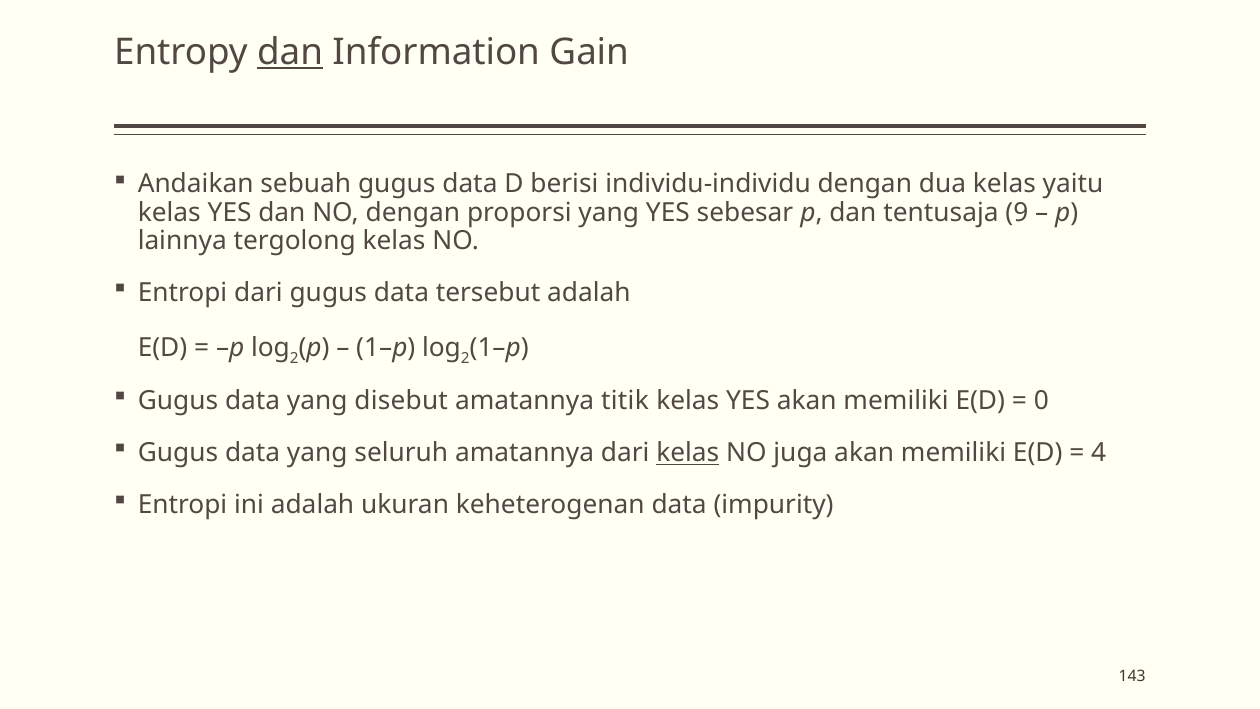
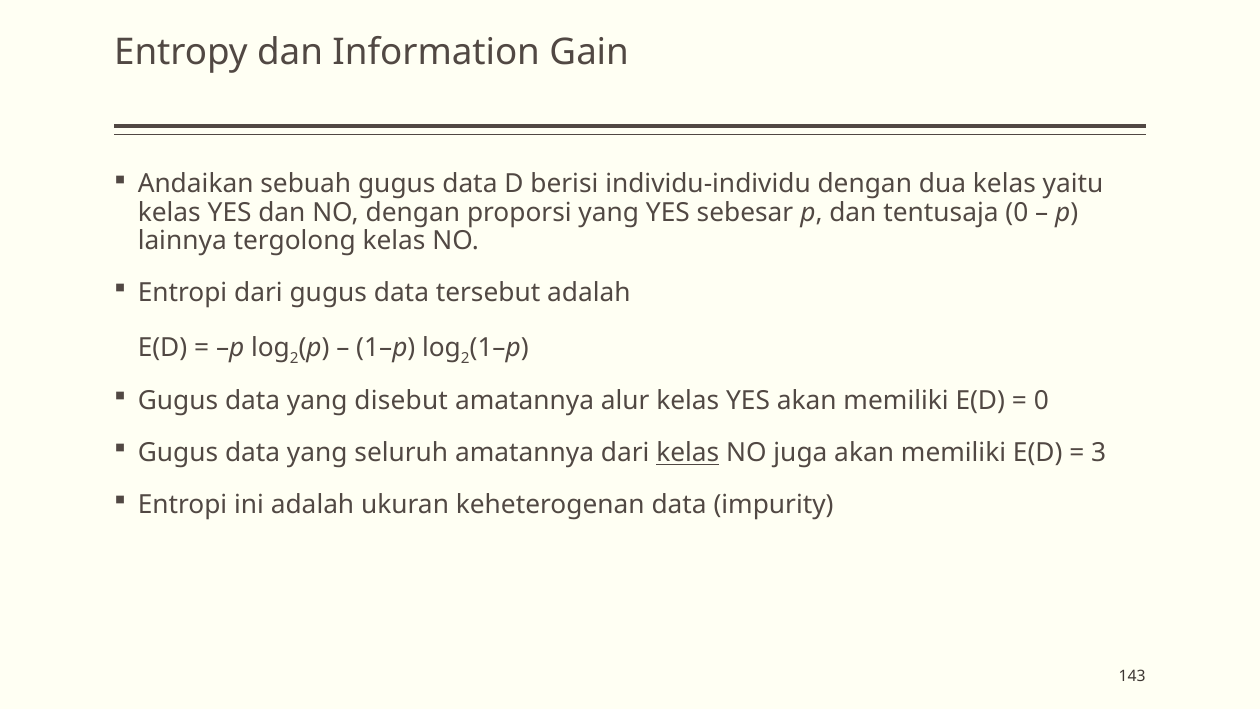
dan at (290, 52) underline: present -> none
tentusaja 9: 9 -> 0
titik: titik -> alur
4: 4 -> 3
